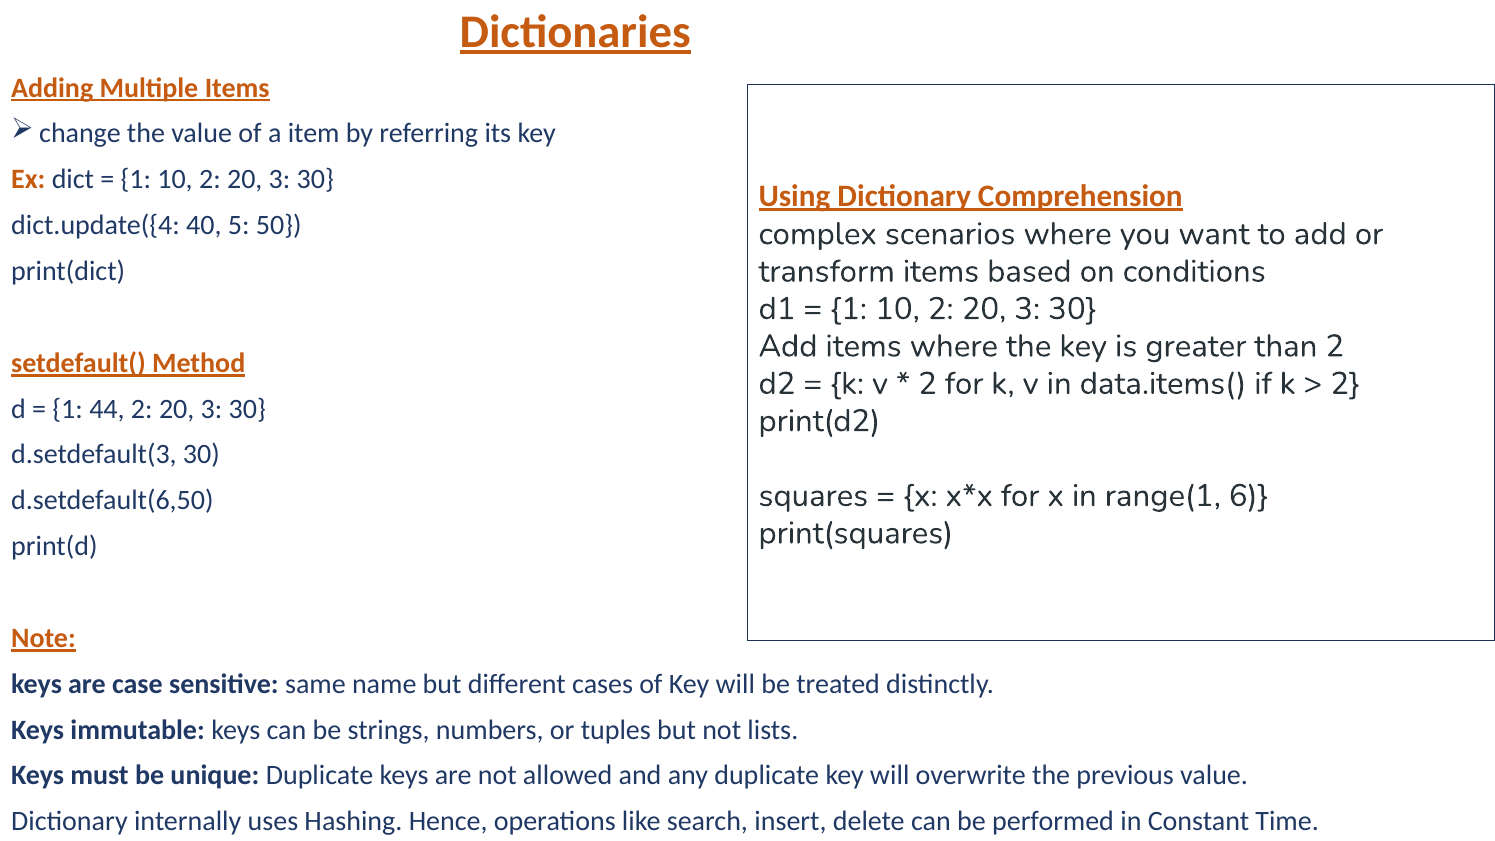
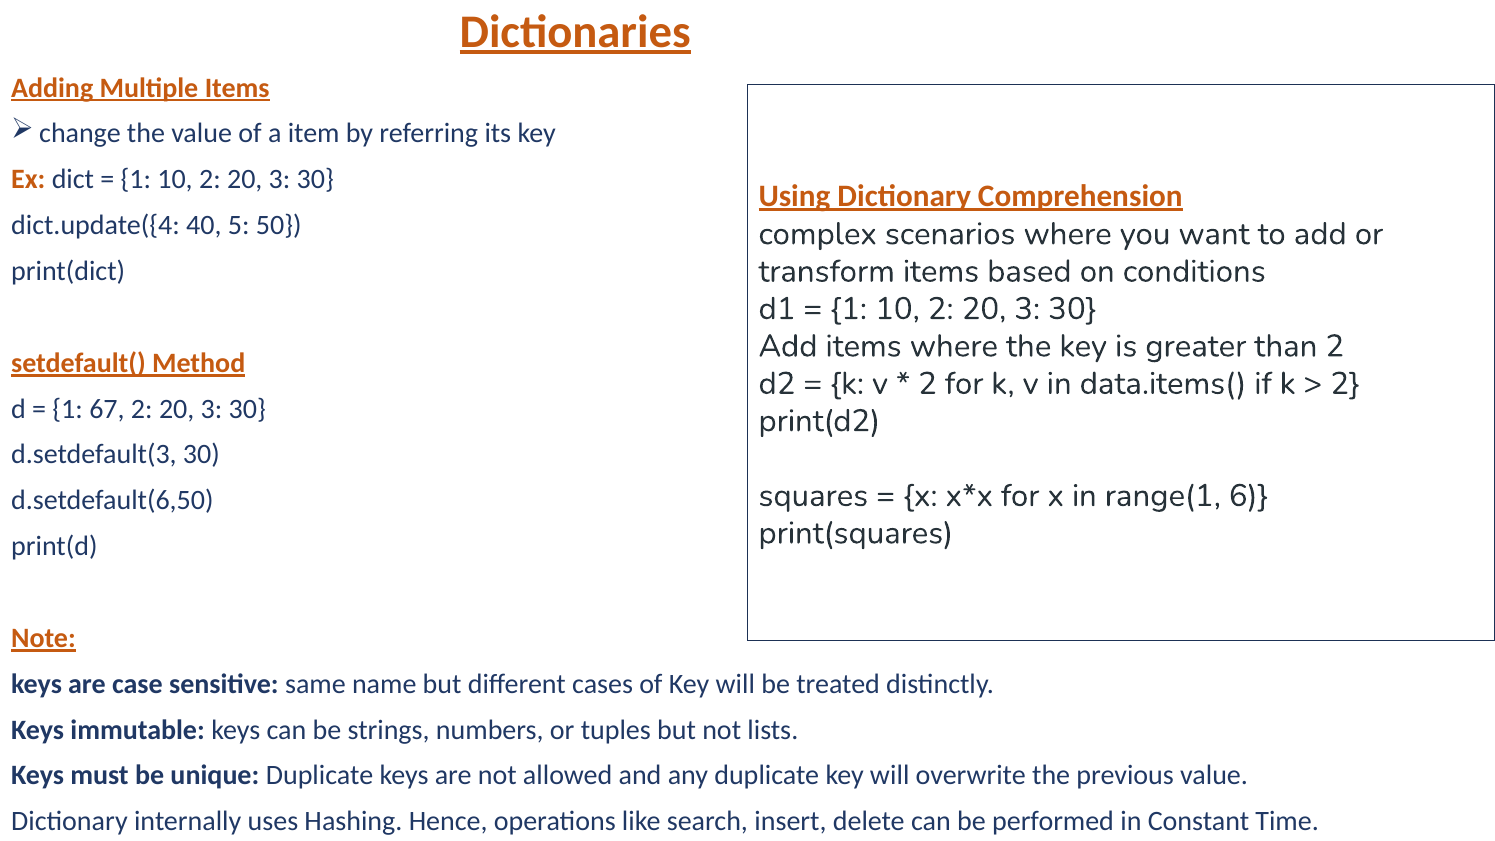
44: 44 -> 67
